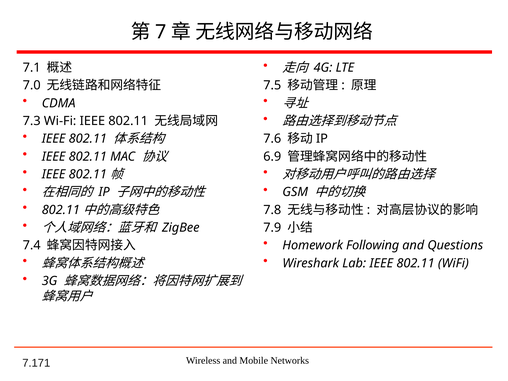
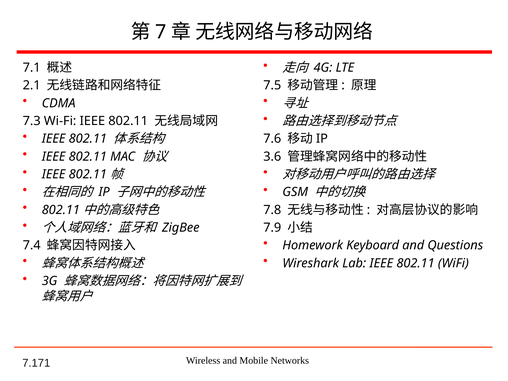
7.0: 7.0 -> 2.1
6.9: 6.9 -> 3.6
Following: Following -> Keyboard
